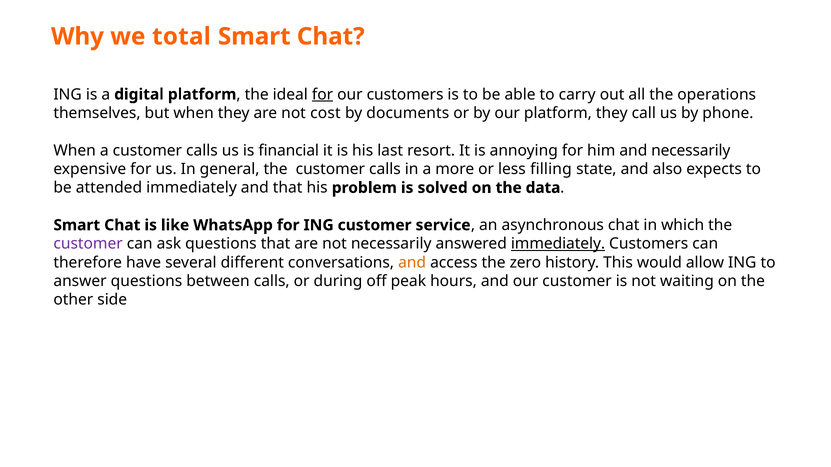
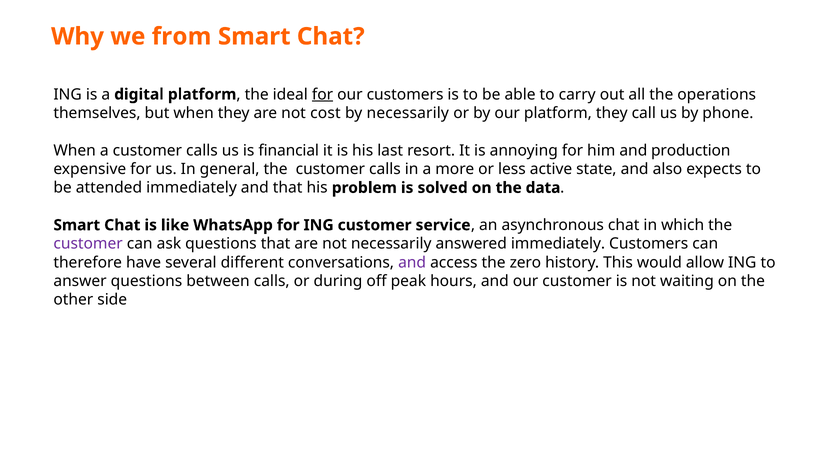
total: total -> from
by documents: documents -> necessarily
and necessarily: necessarily -> production
filling: filling -> active
immediately at (558, 244) underline: present -> none
and at (412, 263) colour: orange -> purple
